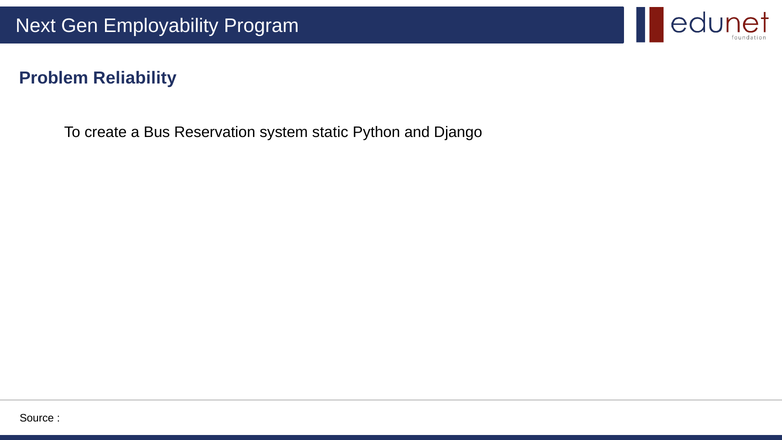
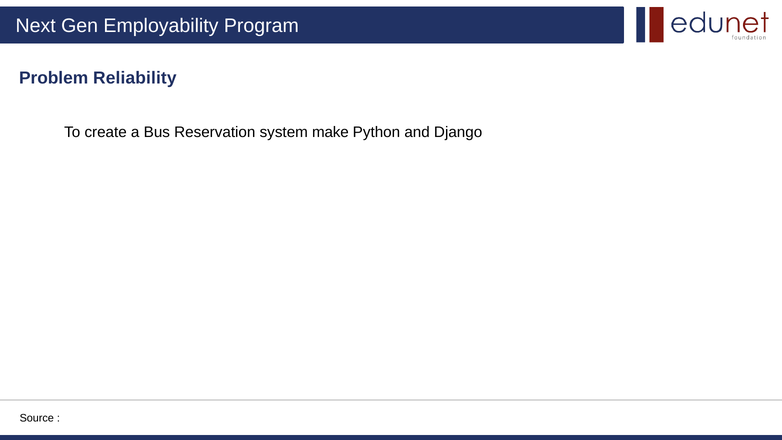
static: static -> make
